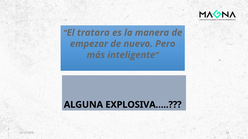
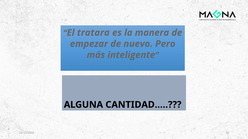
EXPLOSIVA…: EXPLOSIVA… -> CANTIDAD…
